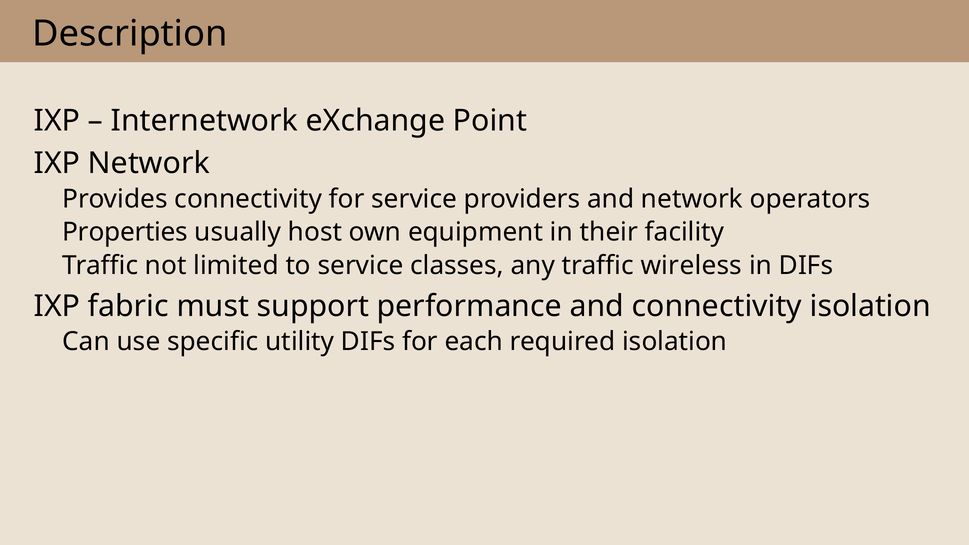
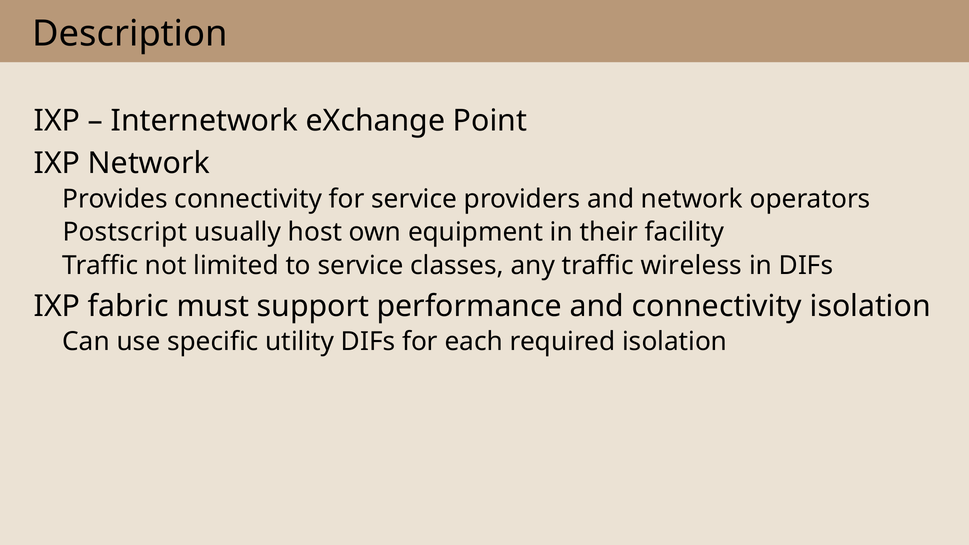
Properties: Properties -> Postscript
